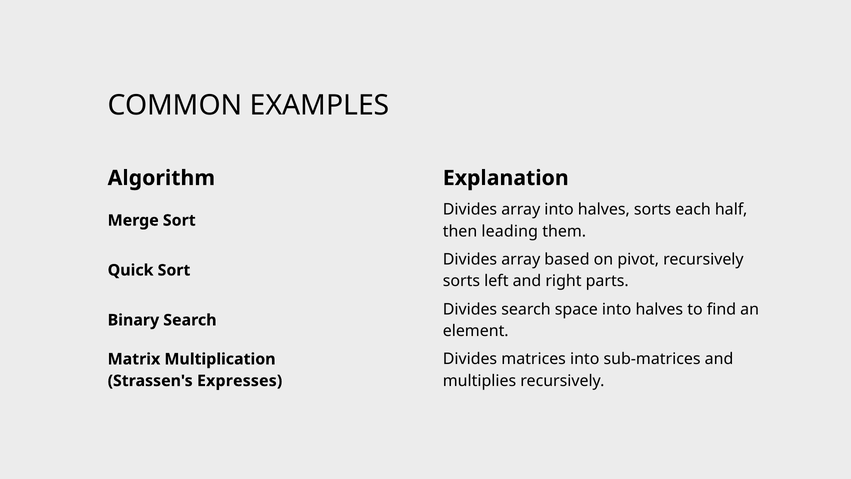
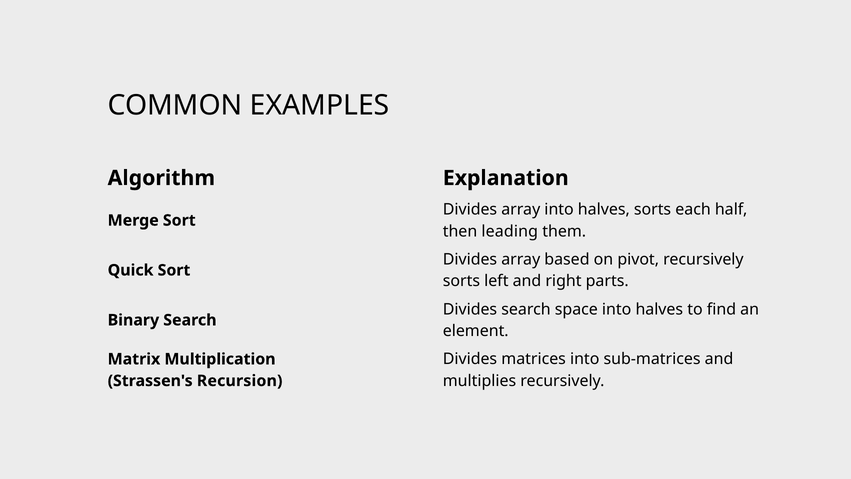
Expresses: Expresses -> Recursion
